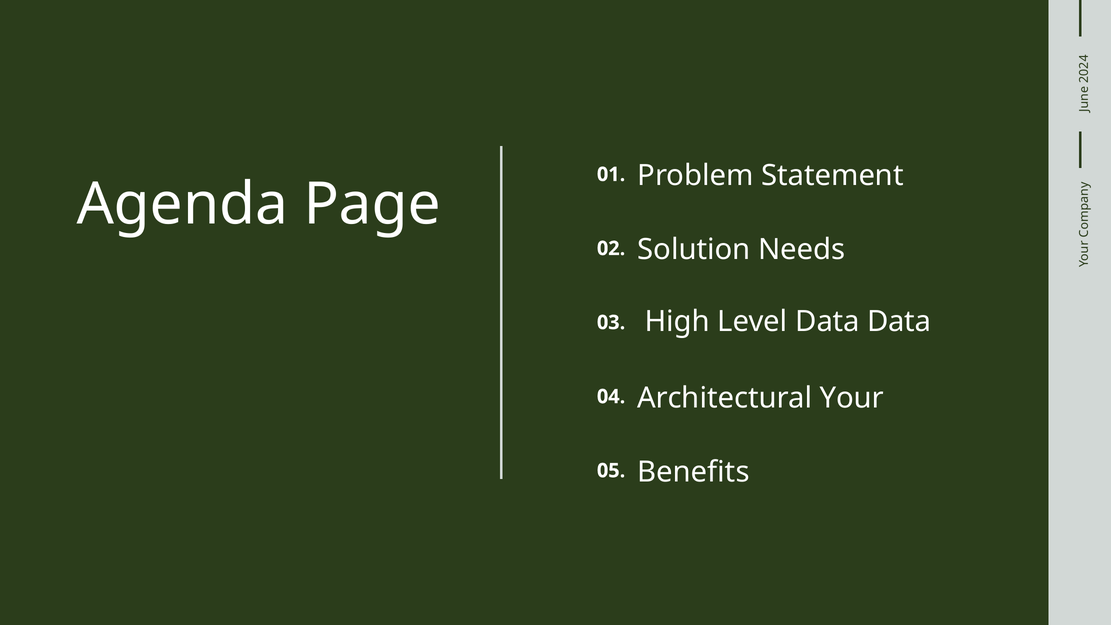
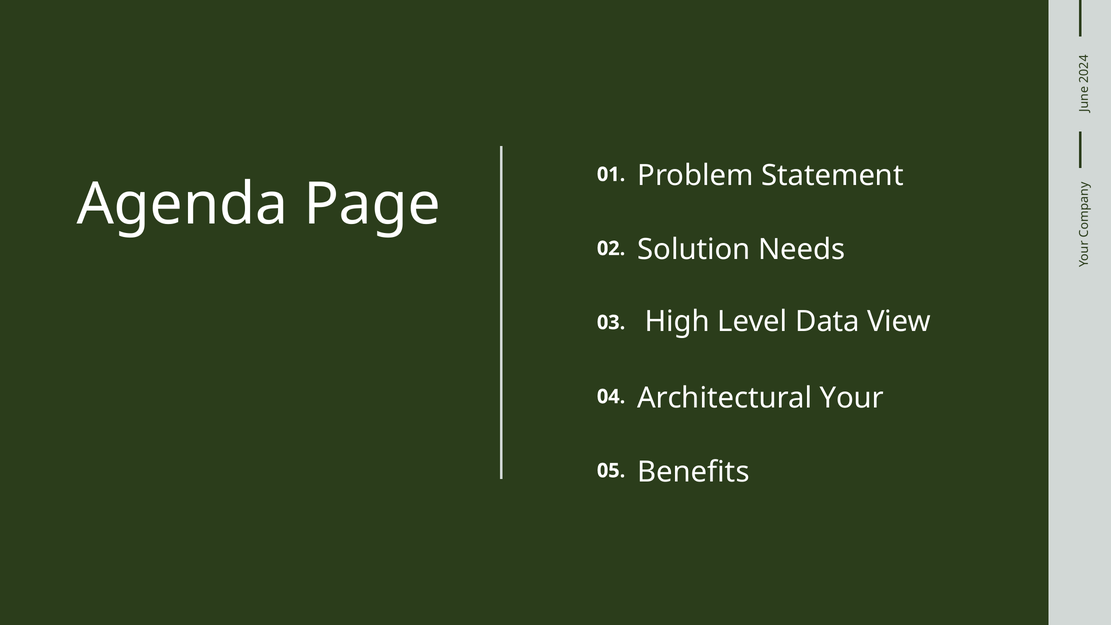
Data Data: Data -> View
